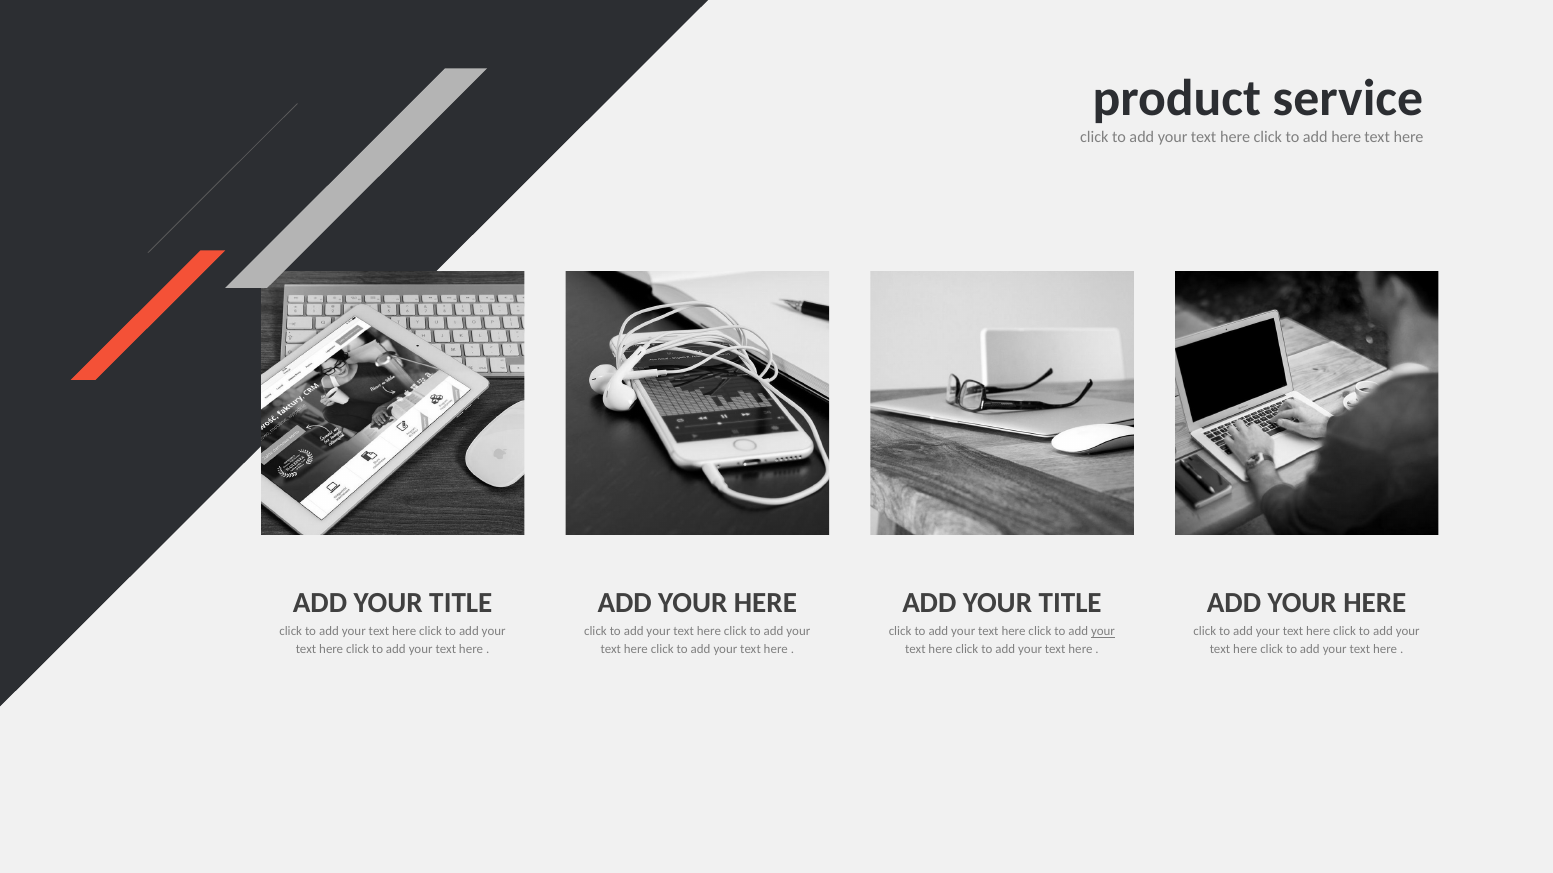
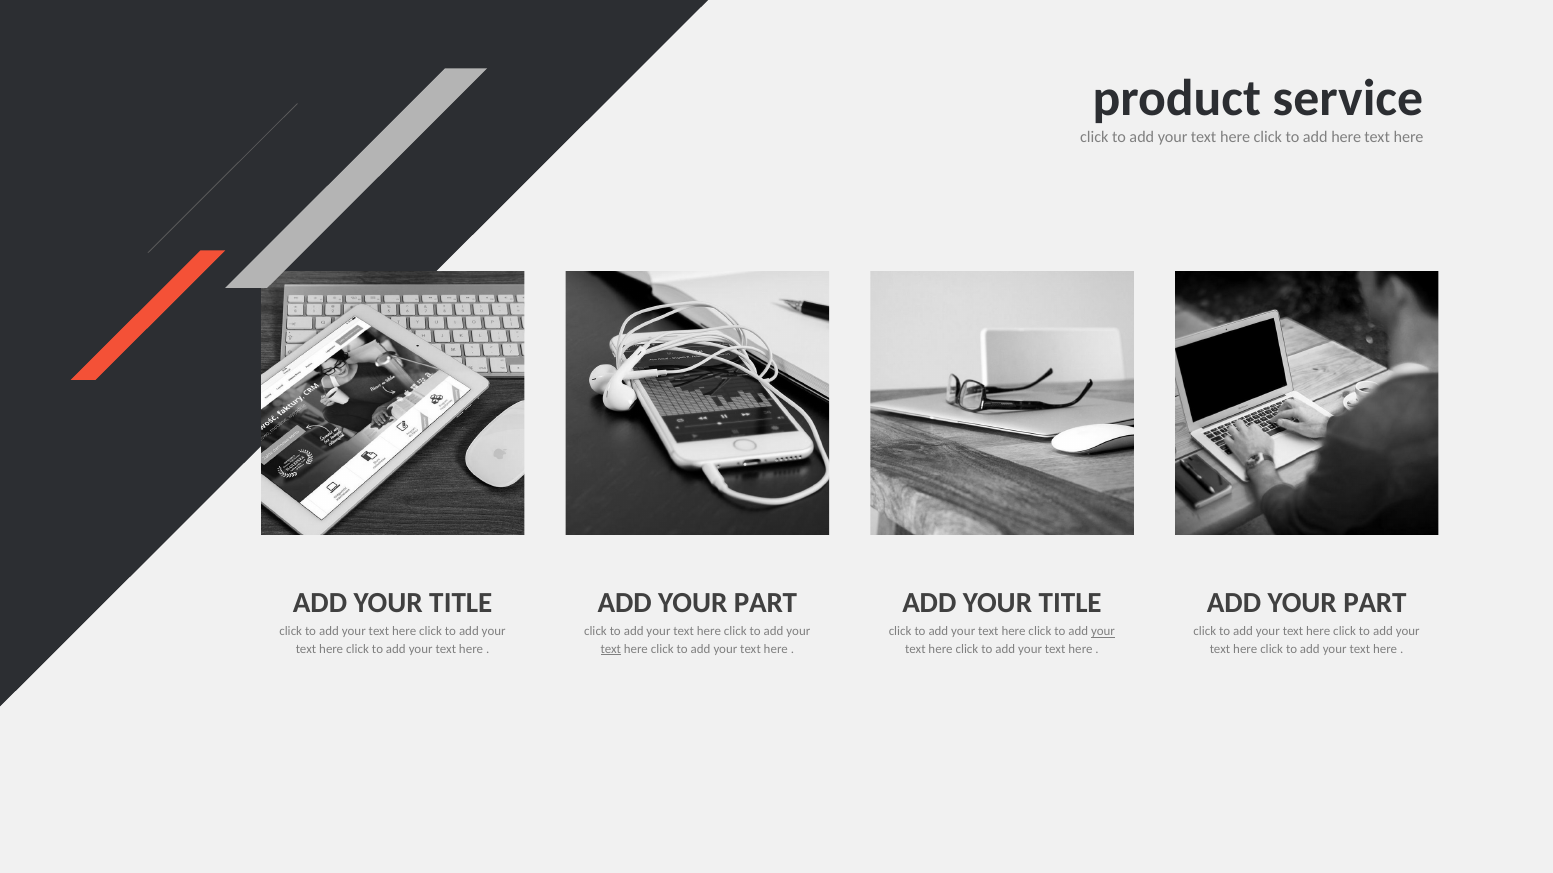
HERE at (765, 603): HERE -> PART
HERE at (1375, 603): HERE -> PART
text at (611, 650) underline: none -> present
